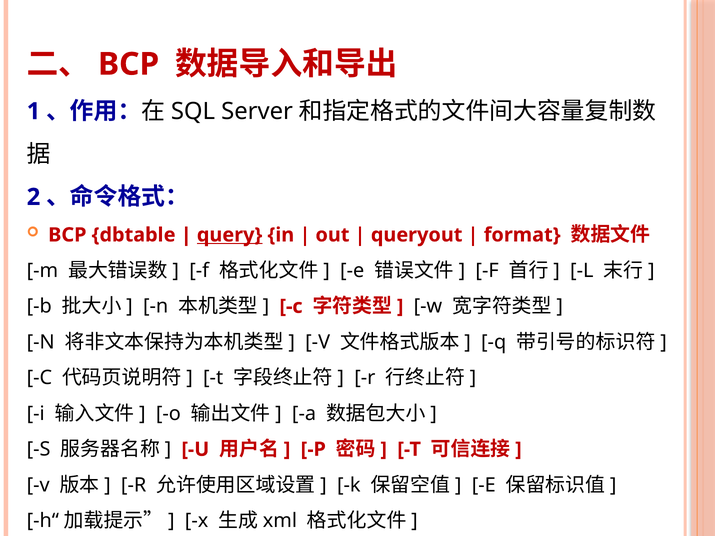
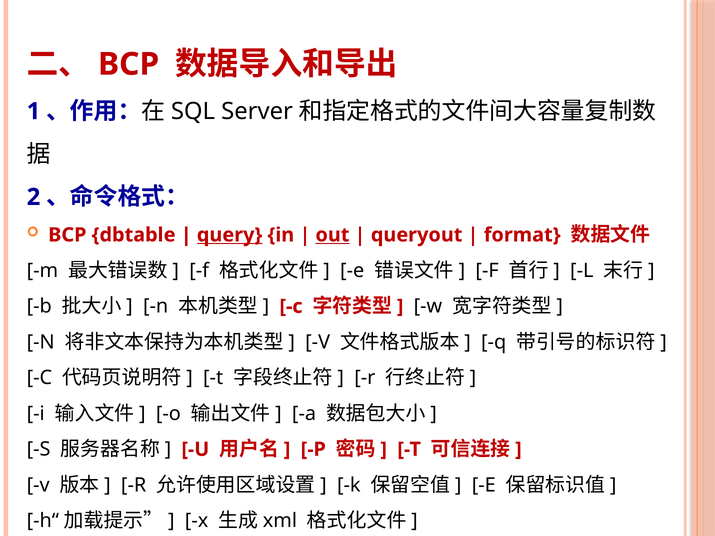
out underline: none -> present
